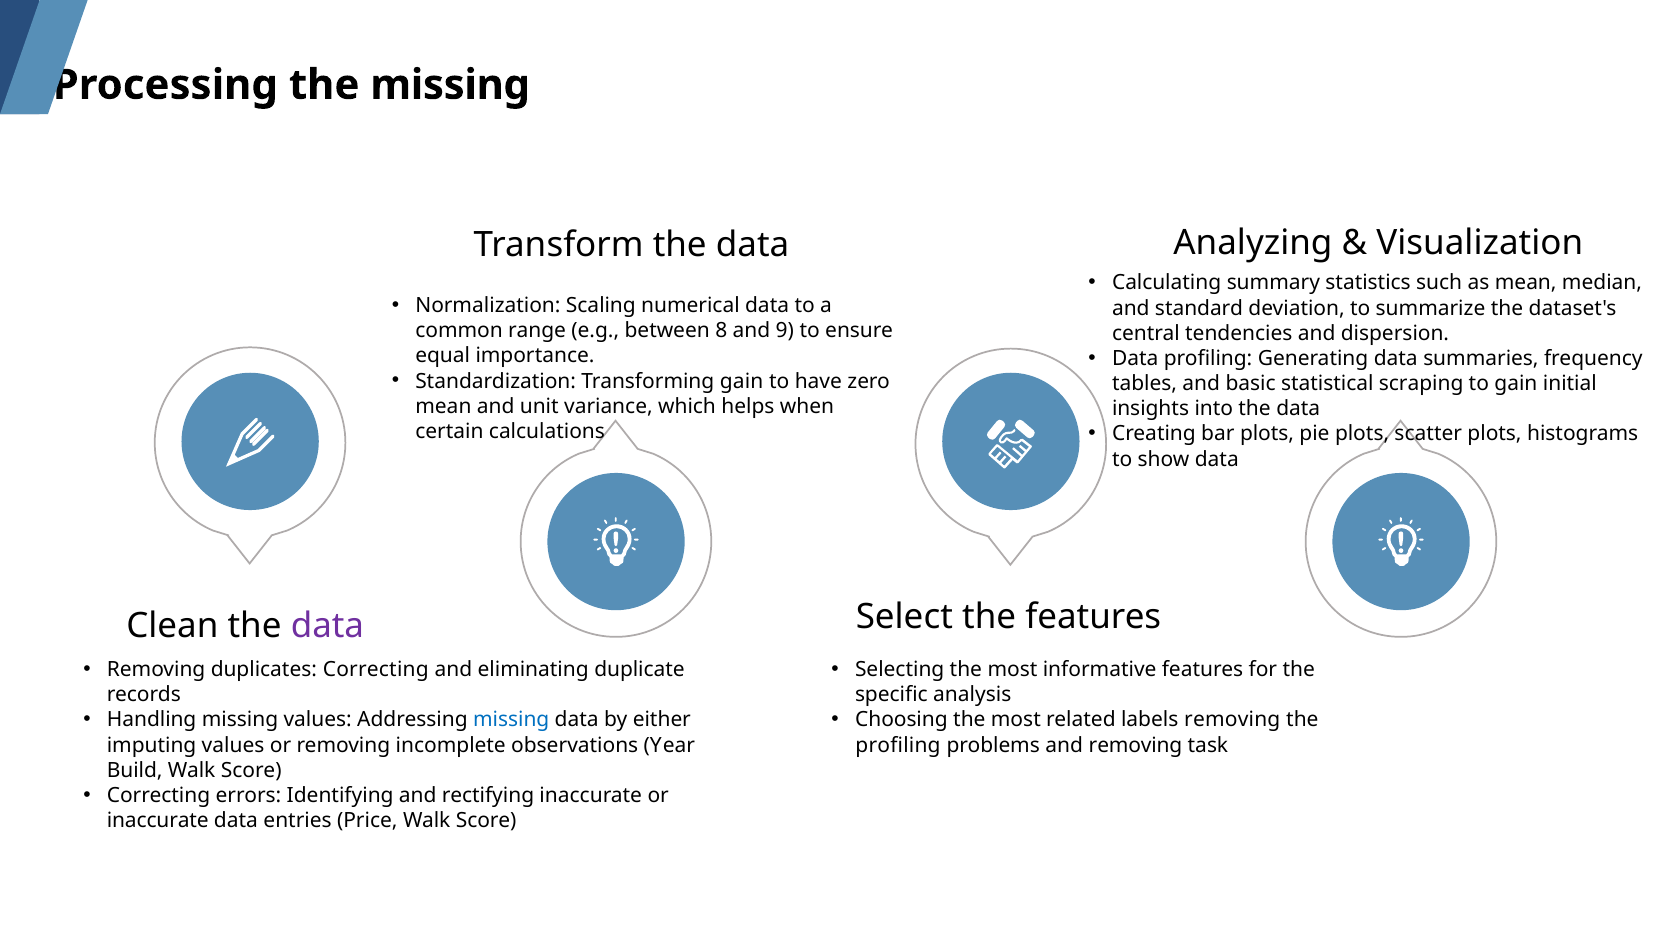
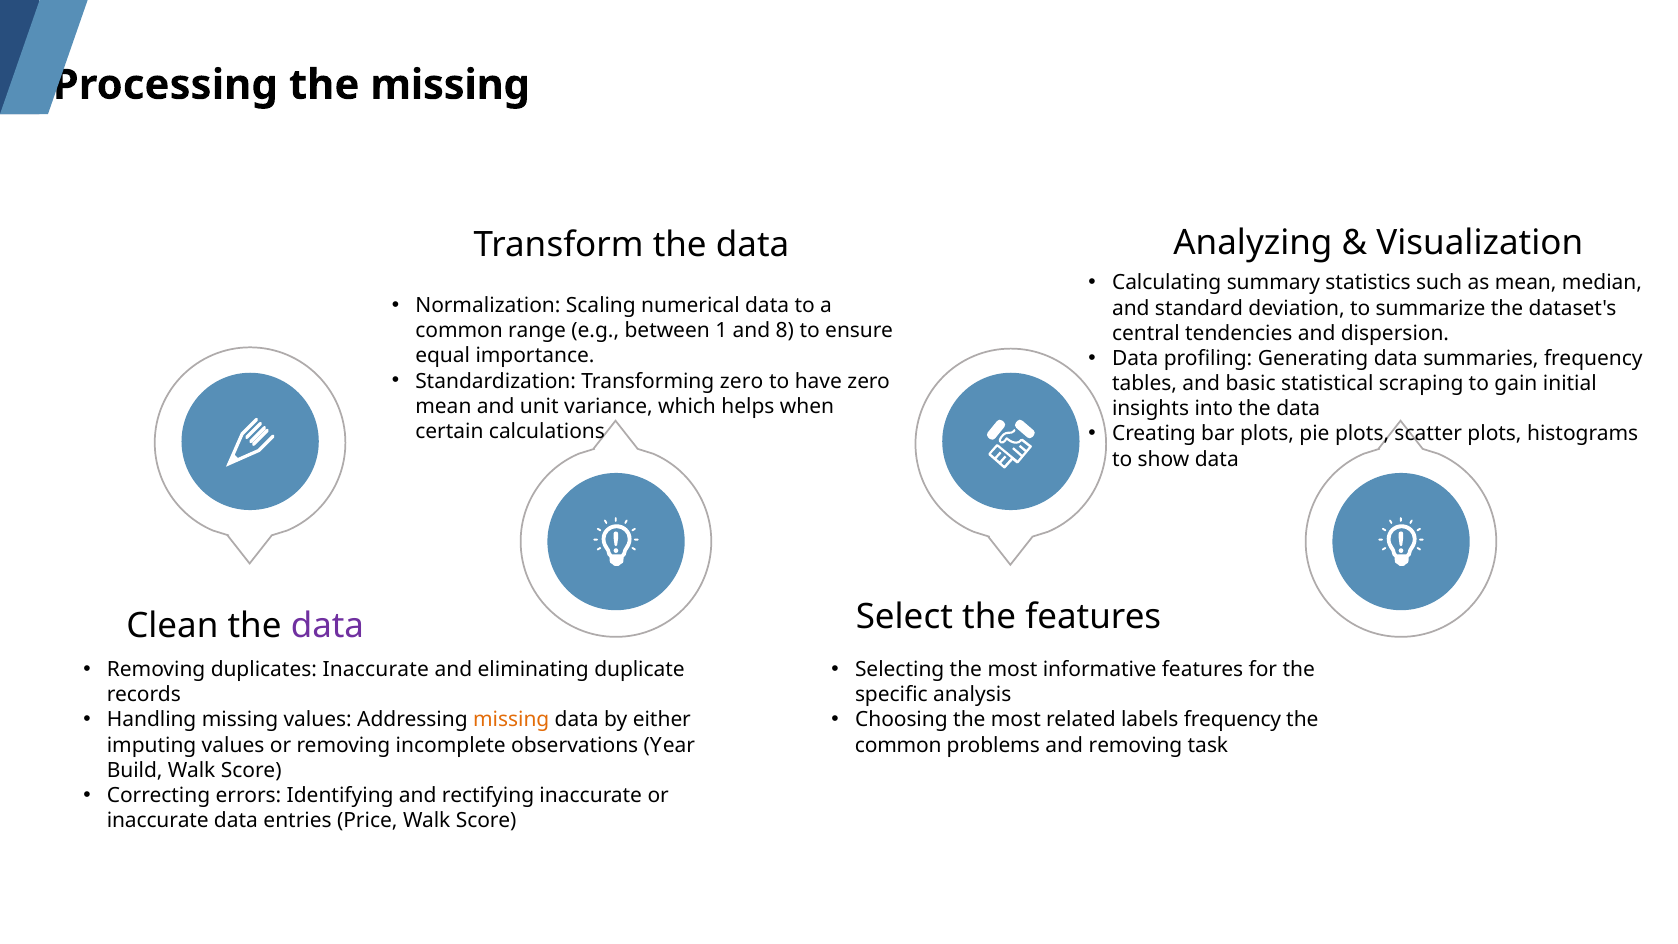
8: 8 -> 1
9: 9 -> 8
Transforming gain: gain -> zero
duplicates Correcting: Correcting -> Inaccurate
missing at (511, 720) colour: blue -> orange
labels removing: removing -> frequency
profiling at (898, 745): profiling -> common
